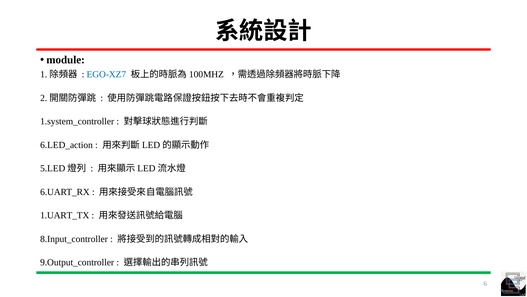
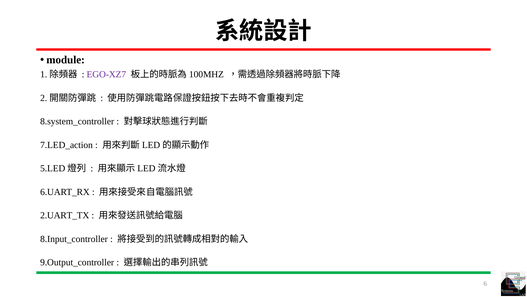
EGO-XZ7 colour: blue -> purple
1.system_controller: 1.system_controller -> 8.system_controller
6.LED_action: 6.LED_action -> 7.LED_action
1.UART_TX: 1.UART_TX -> 2.UART_TX
